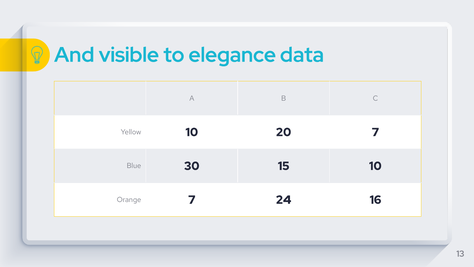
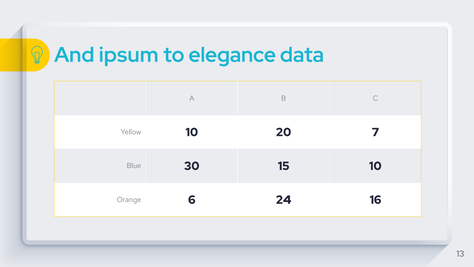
visible: visible -> ipsum
Orange 7: 7 -> 6
